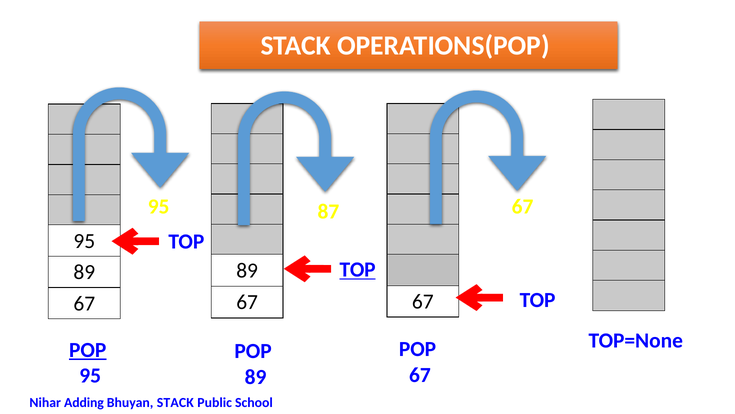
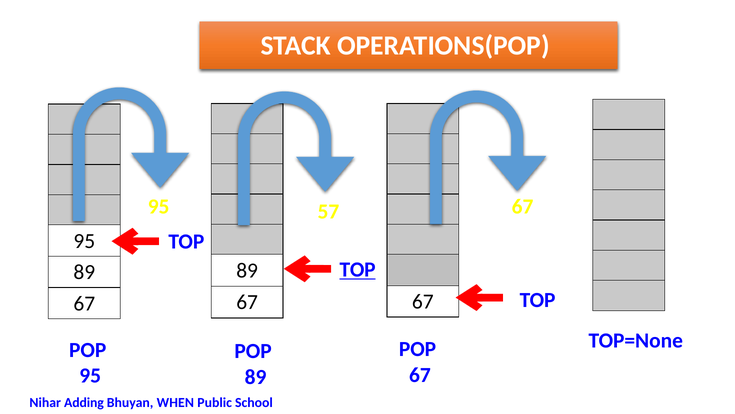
87: 87 -> 57
POP at (88, 350) underline: present -> none
Bhuyan STACK: STACK -> WHEN
